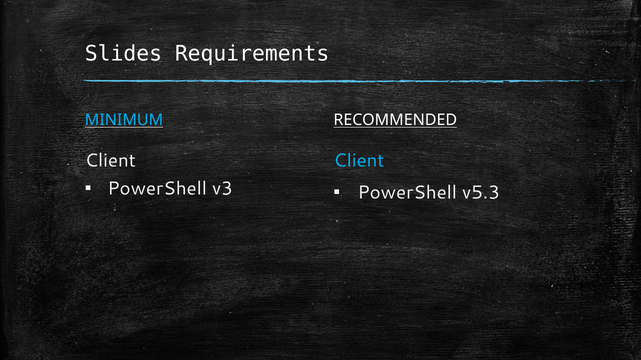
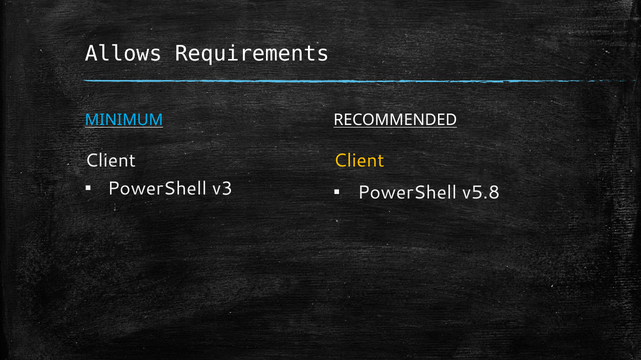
Slides: Slides -> Allows
Client at (359, 161) colour: light blue -> yellow
v5.3: v5.3 -> v5.8
